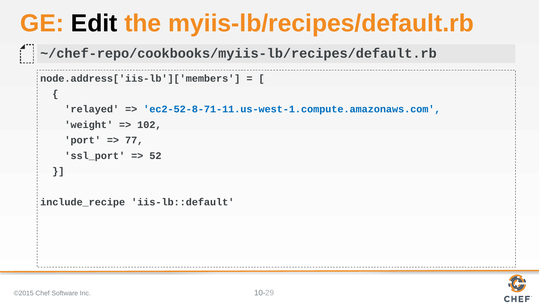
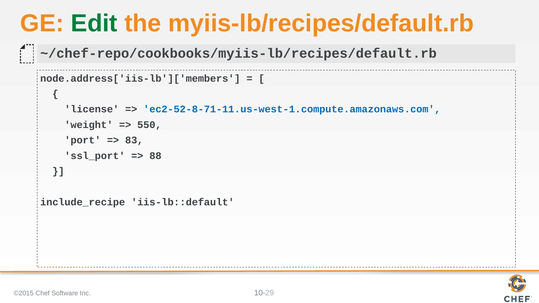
Edit colour: black -> green
relayed: relayed -> license
102: 102 -> 550
77: 77 -> 83
52: 52 -> 88
